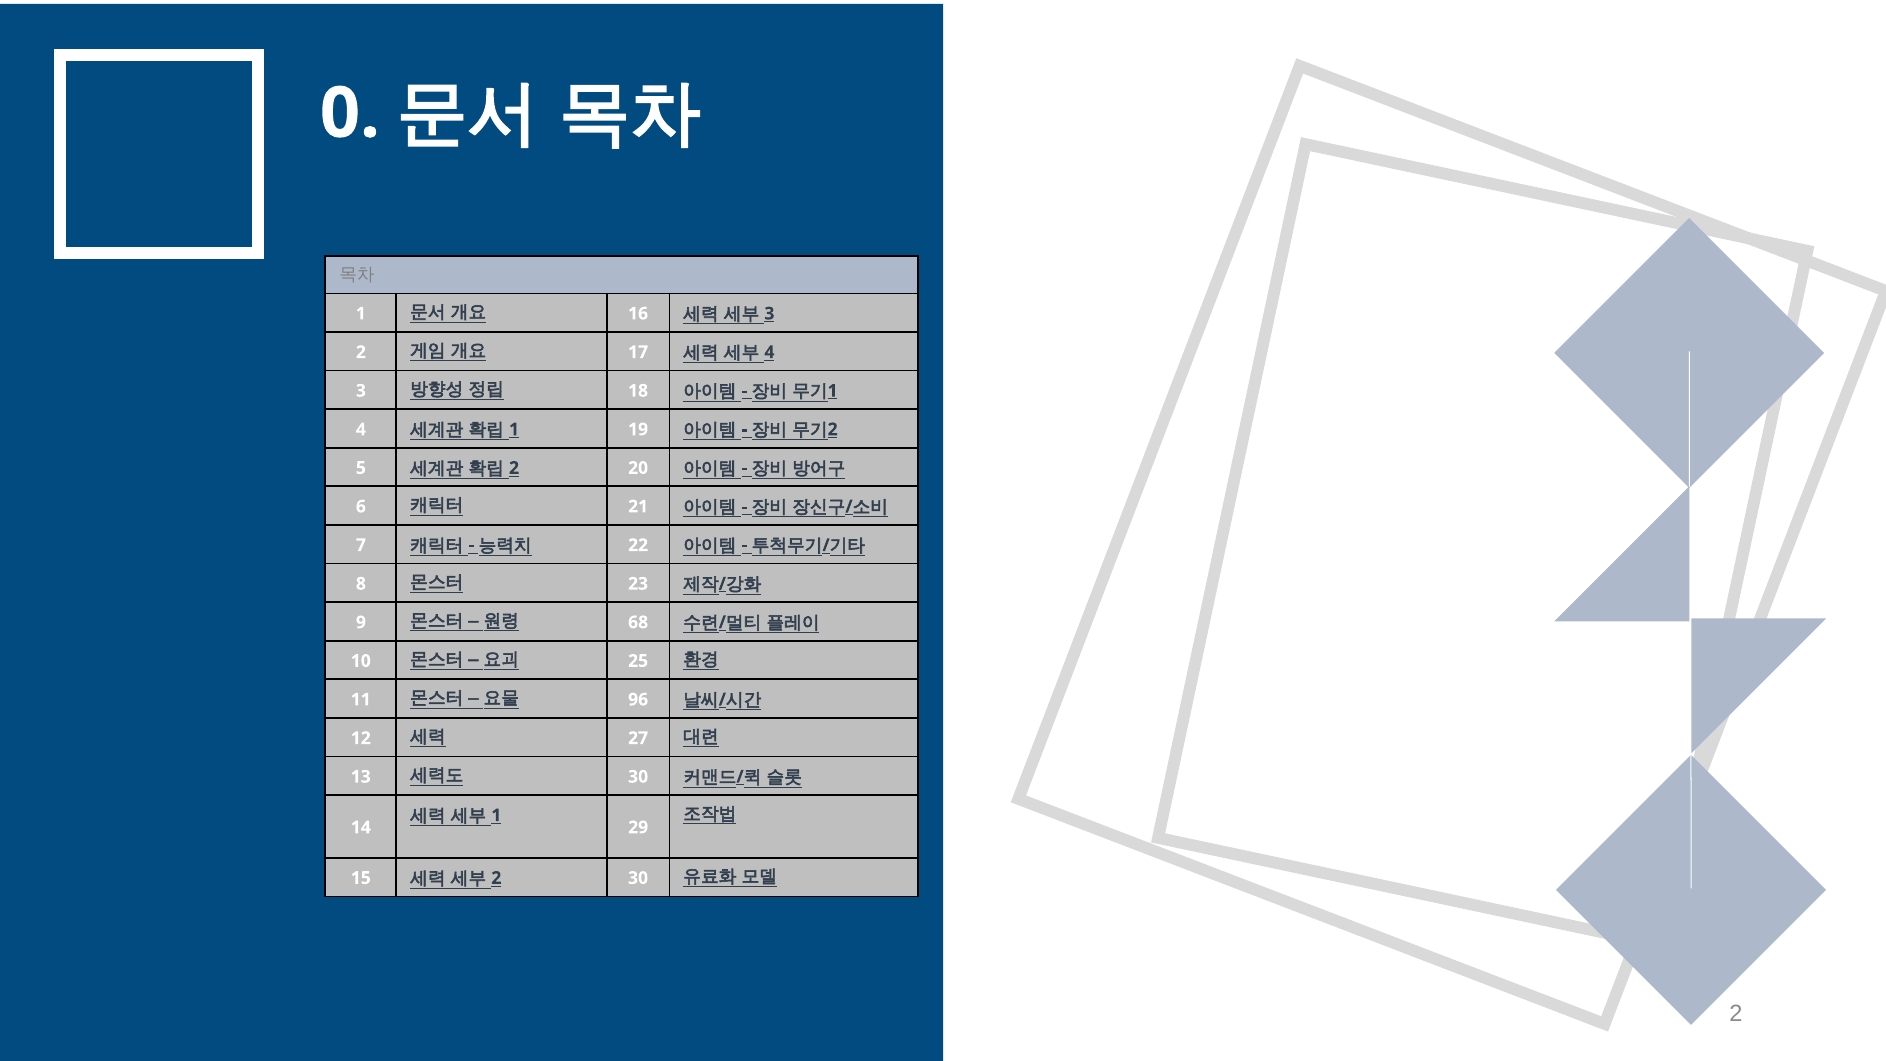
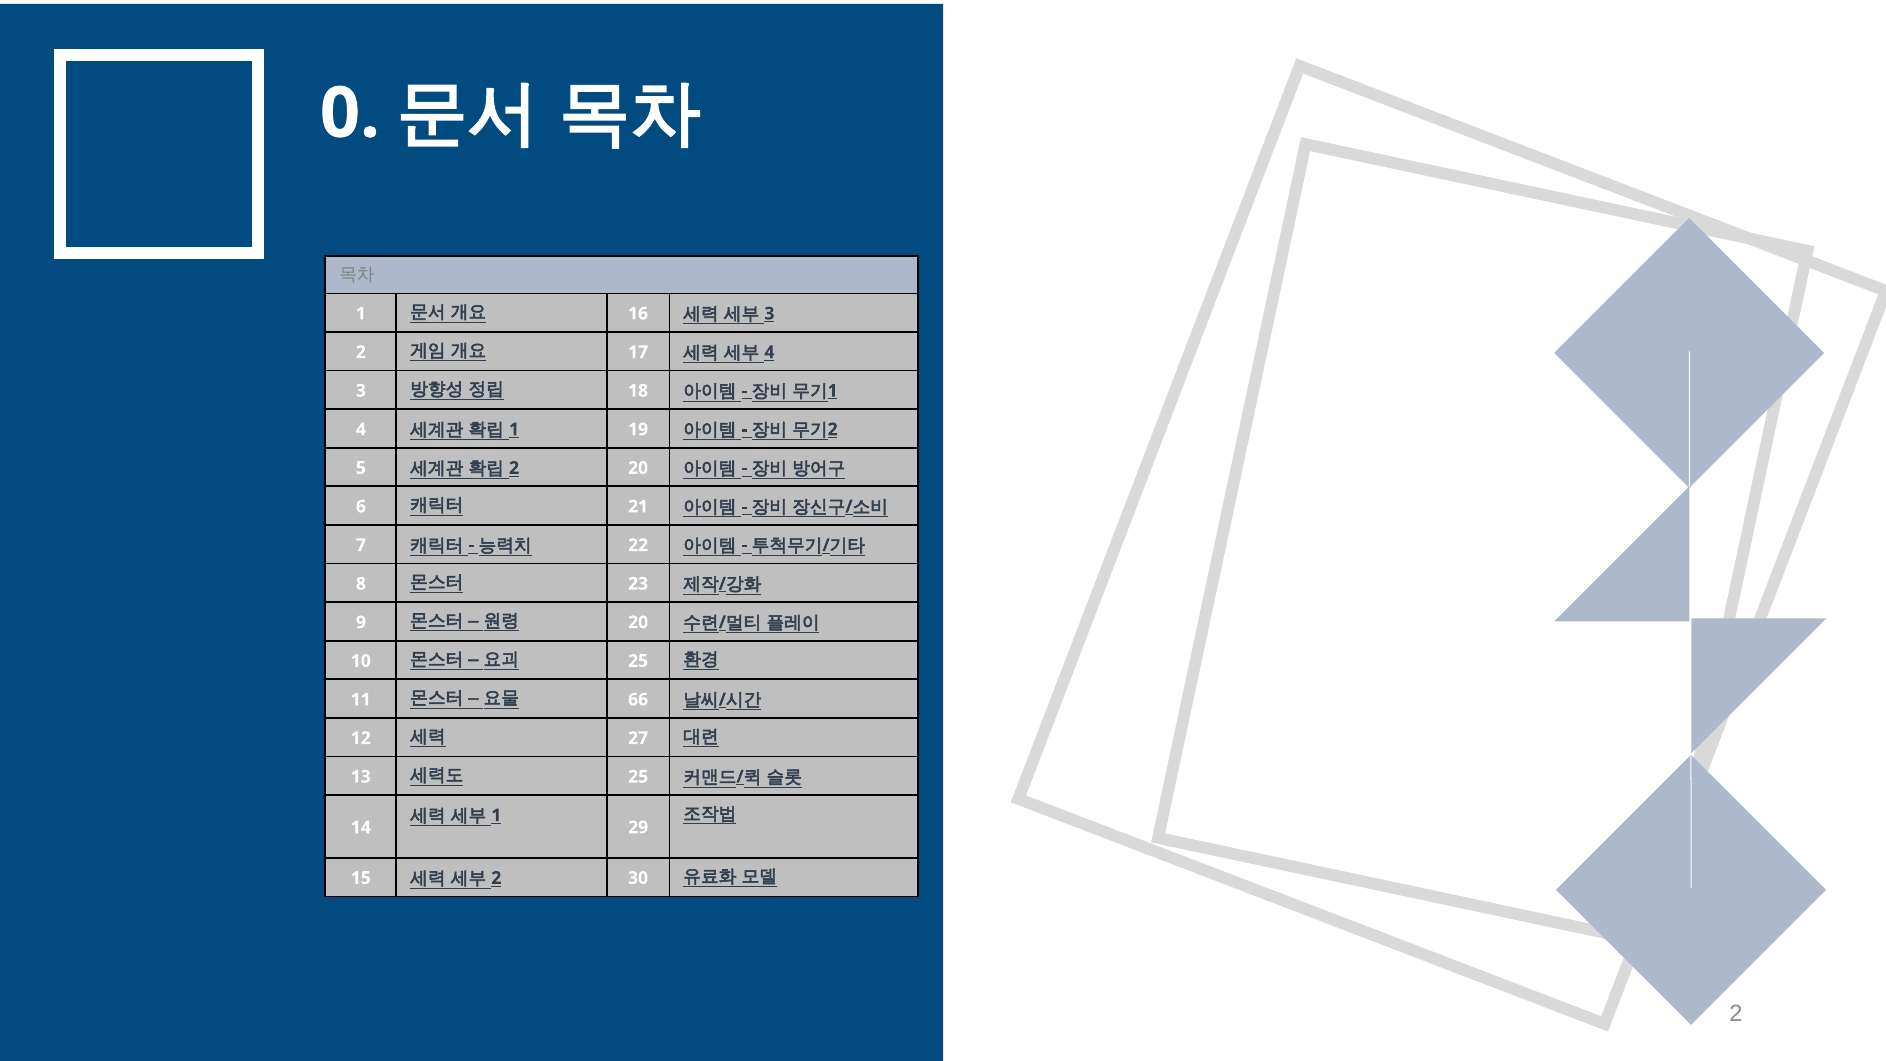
68 at (638, 622): 68 -> 20
96: 96 -> 66
30 at (638, 777): 30 -> 25
